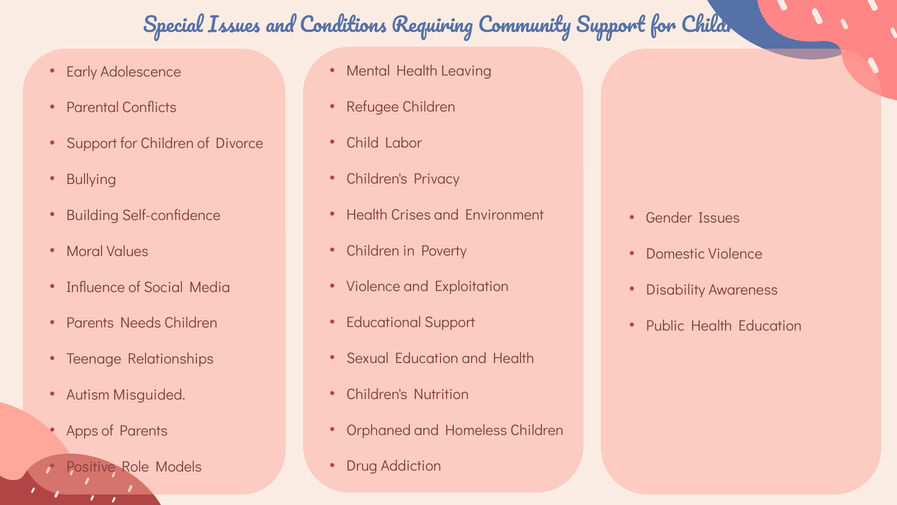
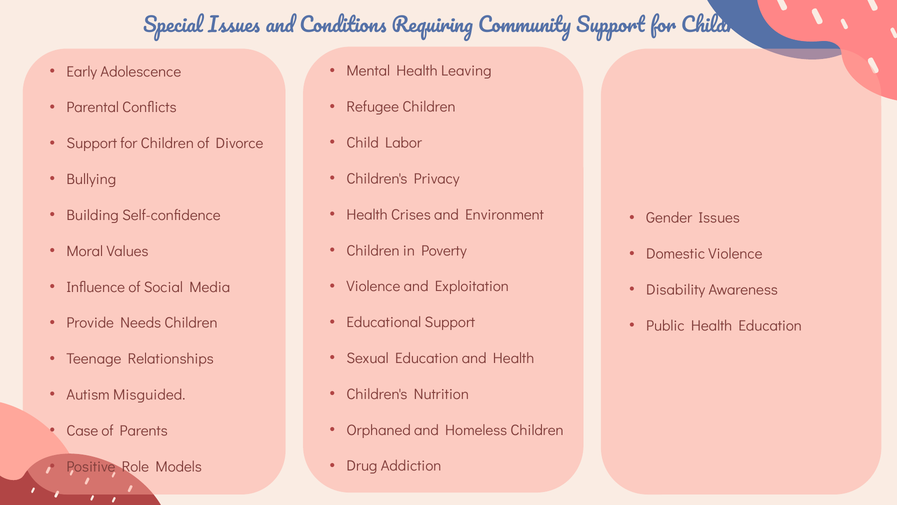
Parents at (90, 323): Parents -> Provide
Apps: Apps -> Case
